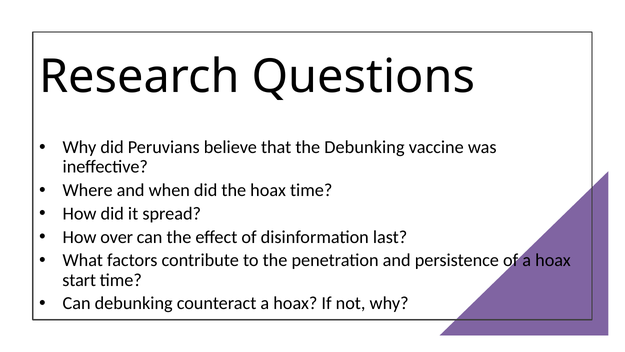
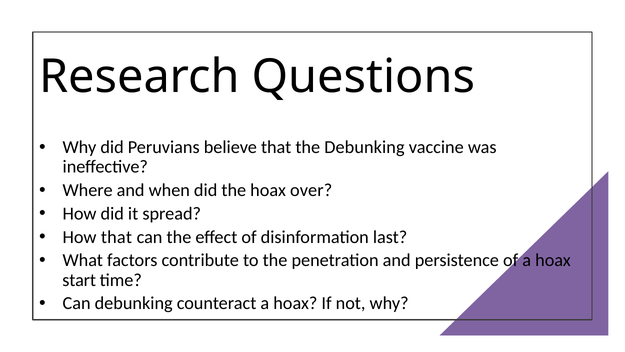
hoax time: time -> over
How over: over -> that
